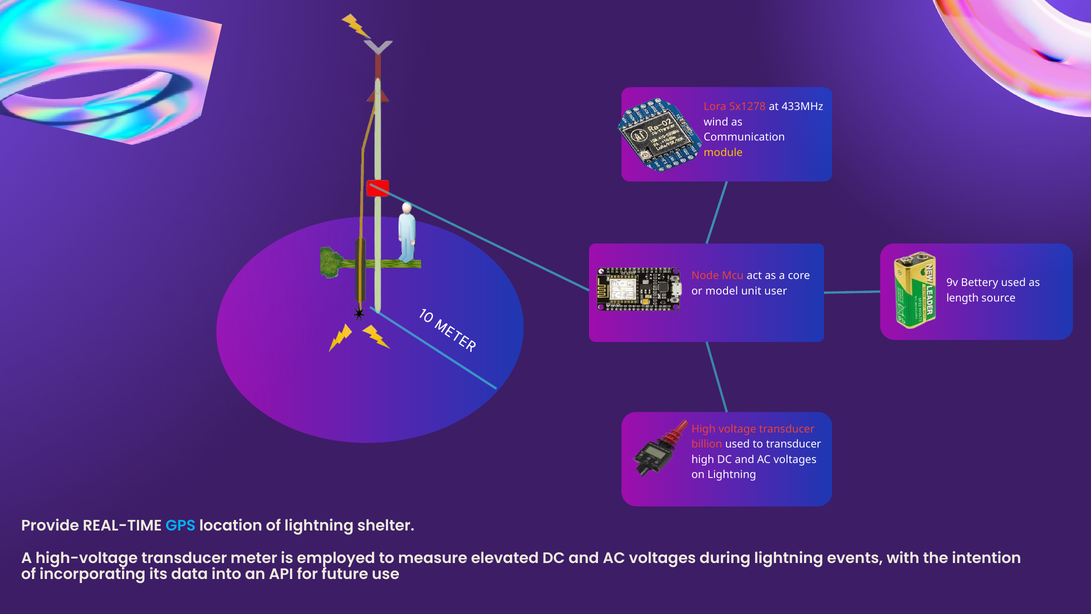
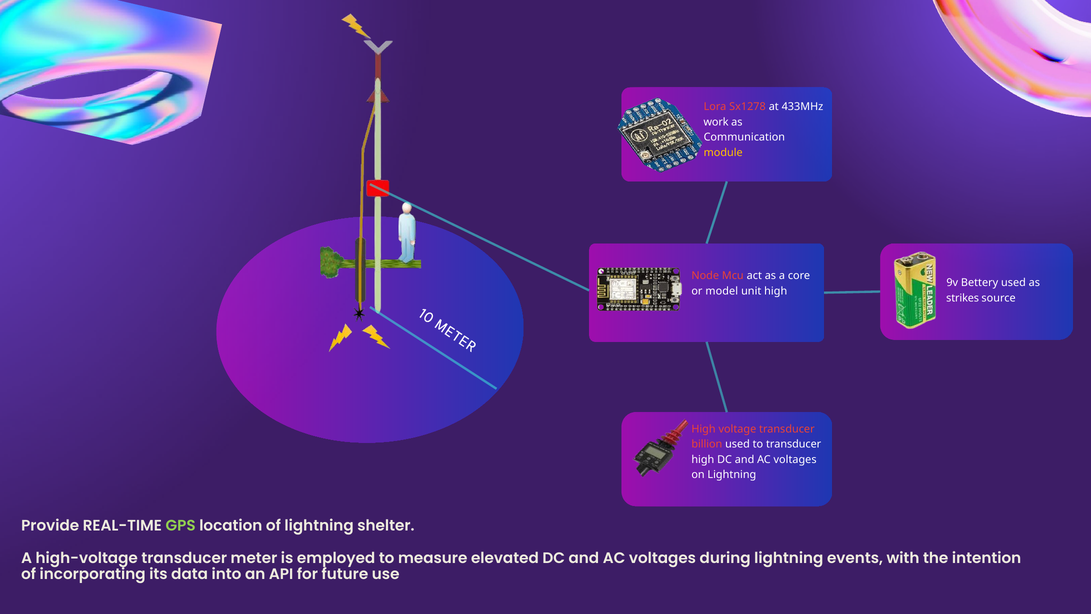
wind: wind -> work
unit user: user -> high
length: length -> strikes
GPS colour: light blue -> light green
